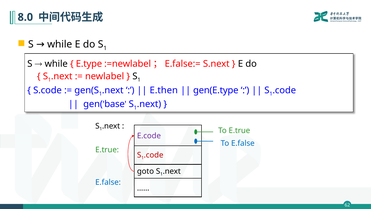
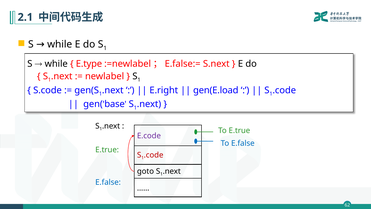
8.0: 8.0 -> 2.1
E.then: E.then -> E.right
gen(E.type: gen(E.type -> gen(E.load
